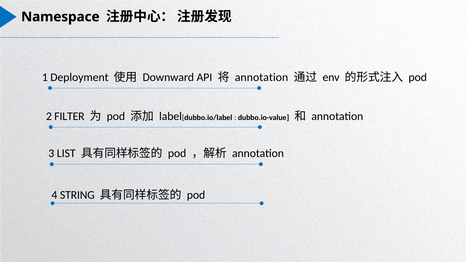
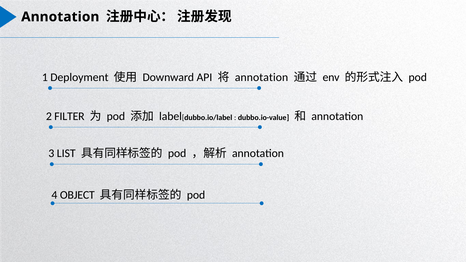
Namespace at (60, 17): Namespace -> Annotation
STRING: STRING -> OBJECT
